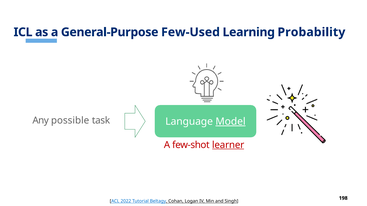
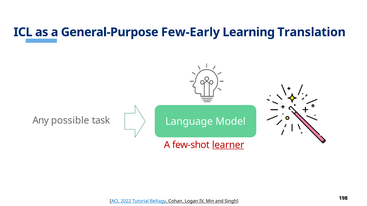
Few-Used: Few-Used -> Few-Early
Probability: Probability -> Translation
Model underline: present -> none
